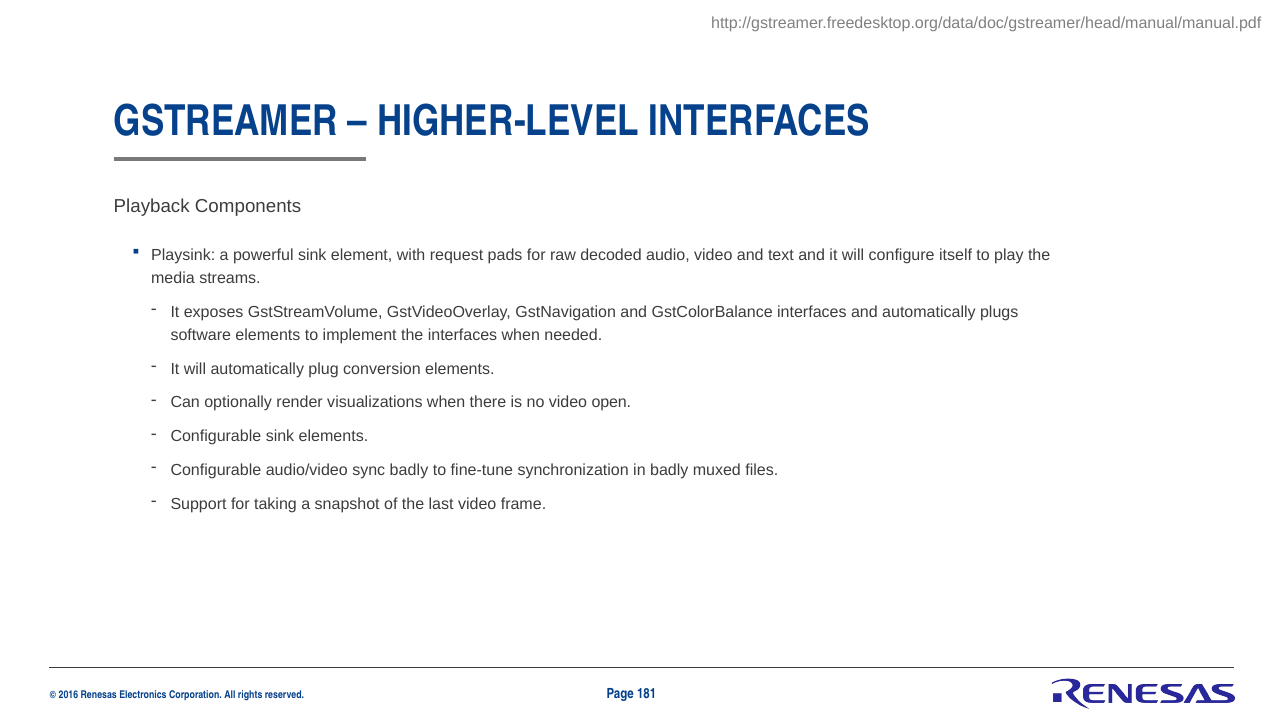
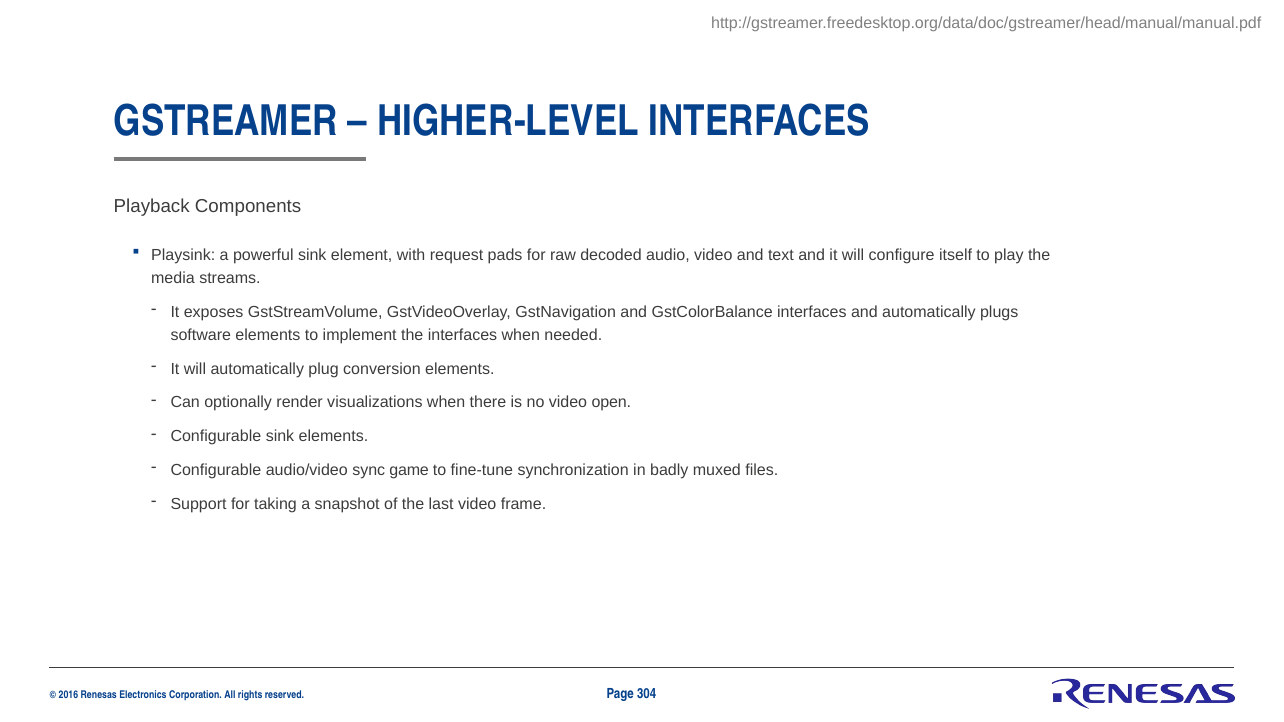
sync badly: badly -> game
181: 181 -> 304
